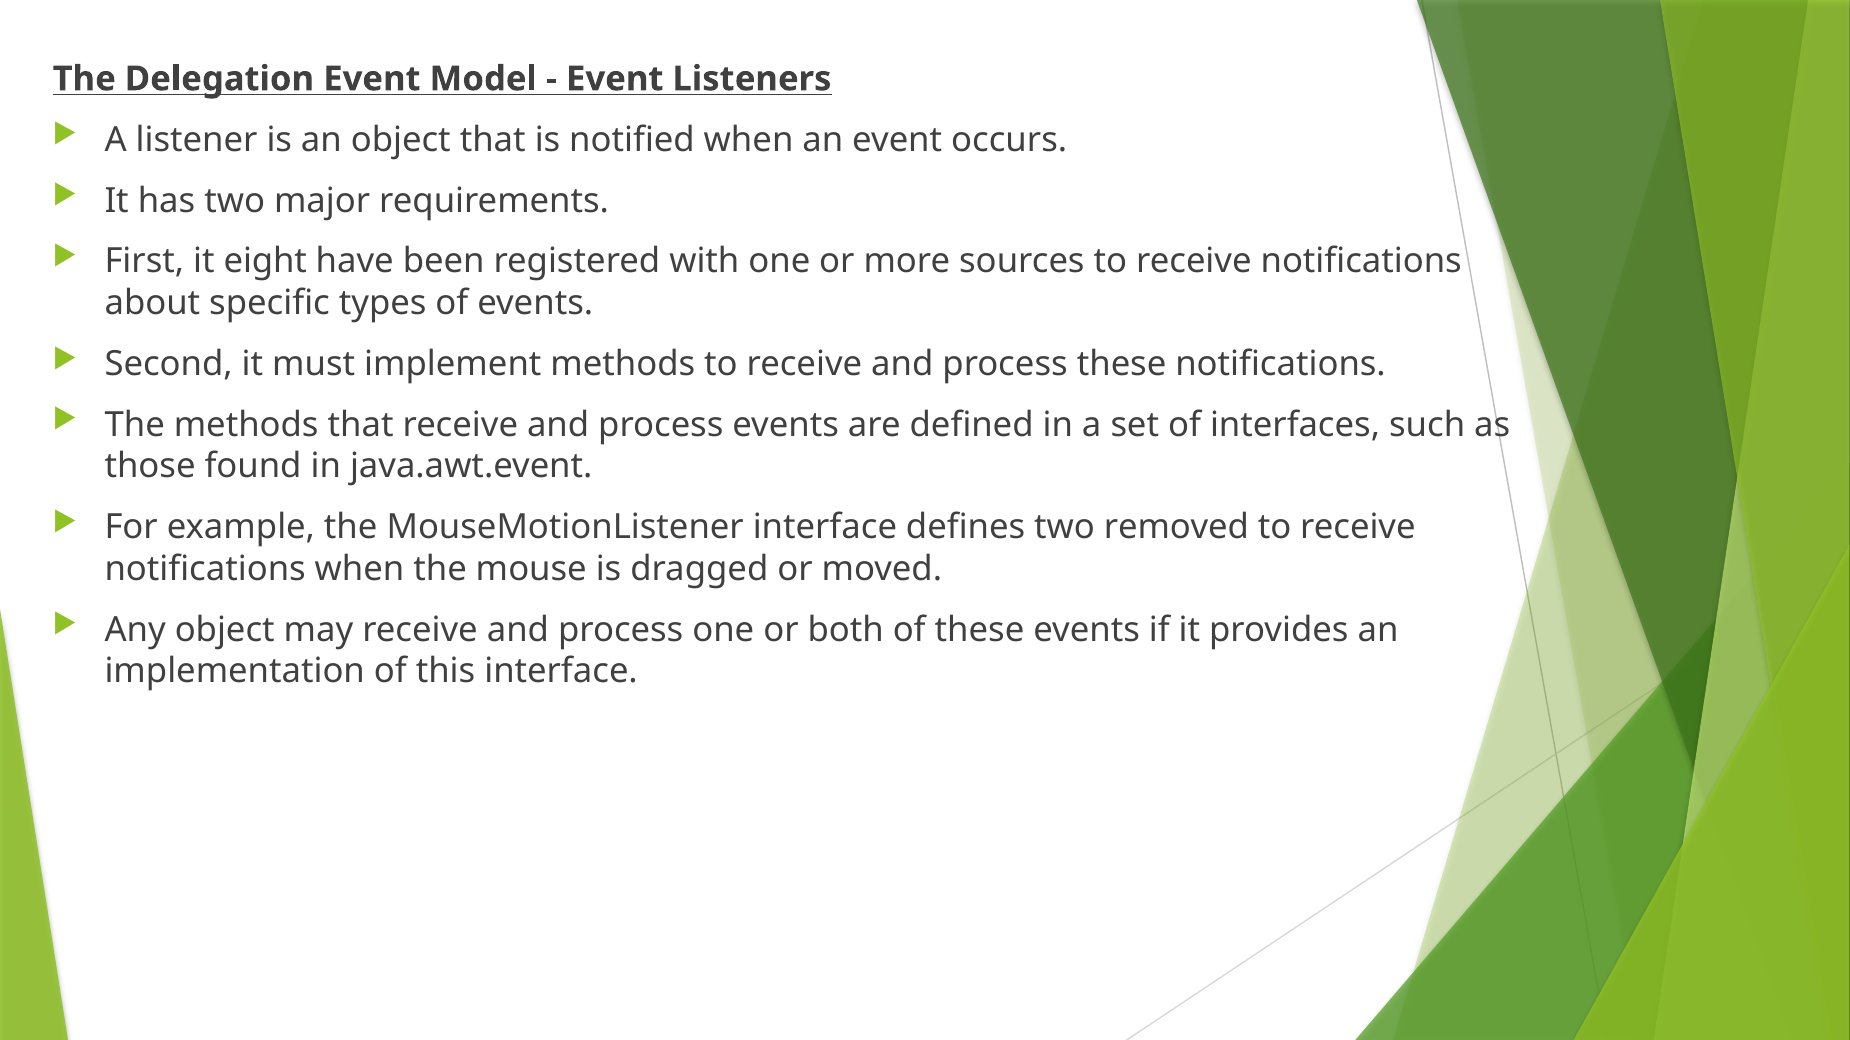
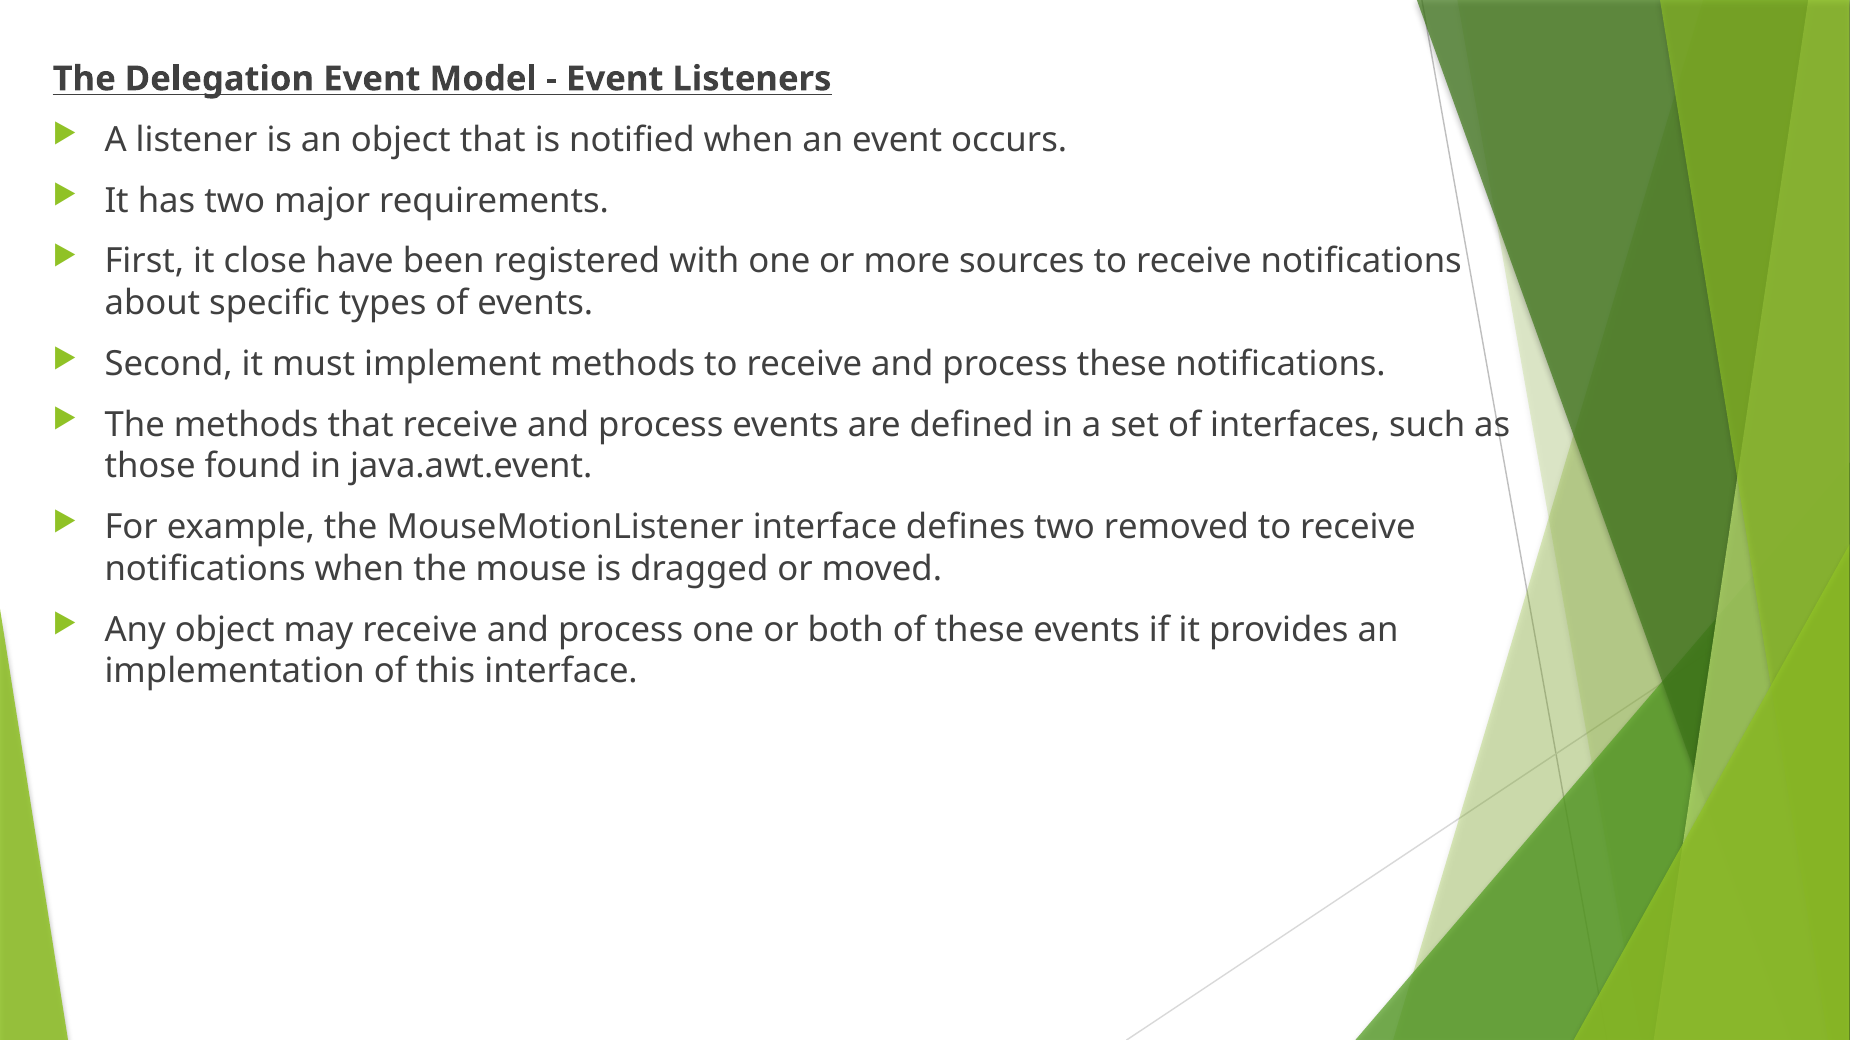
eight: eight -> close
